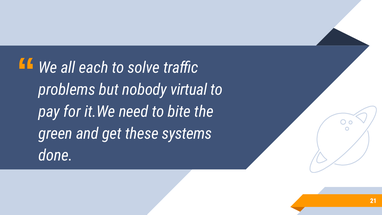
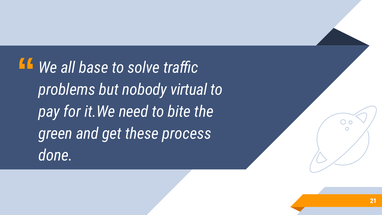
each: each -> base
systems: systems -> process
